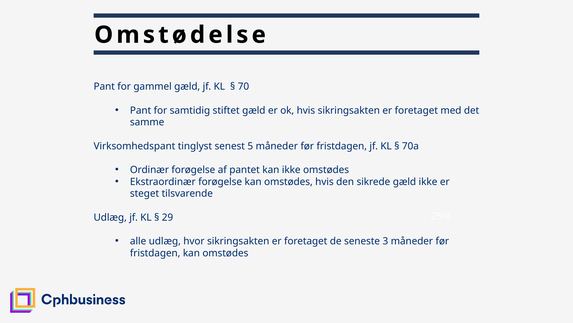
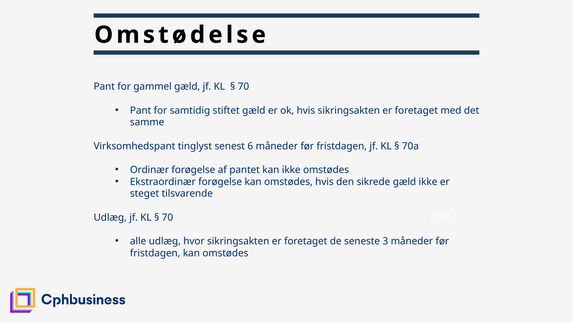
5: 5 -> 6
29 at (167, 217): 29 -> 70
